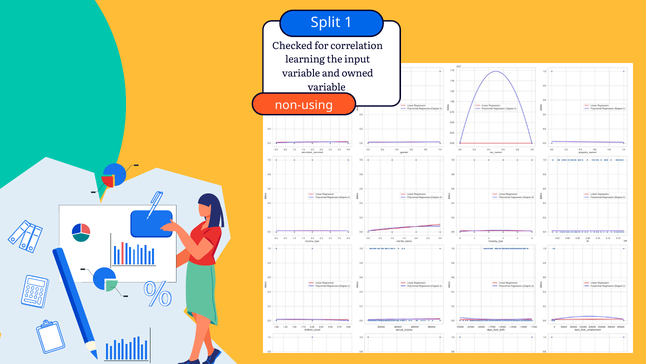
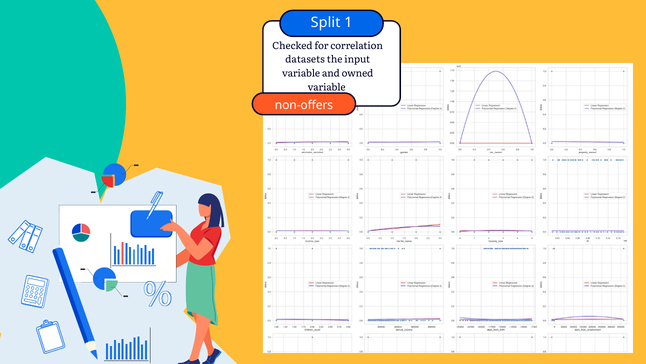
learning: learning -> datasets
non-using: non-using -> non-offers
